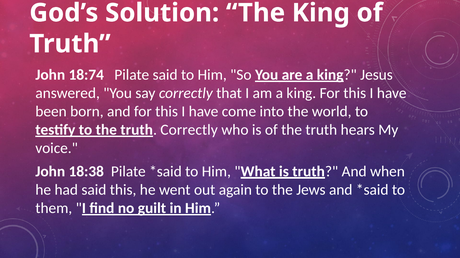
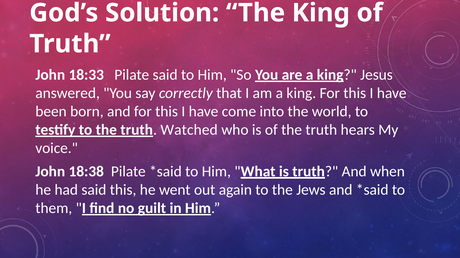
18:74: 18:74 -> 18:33
truth Correctly: Correctly -> Watched
